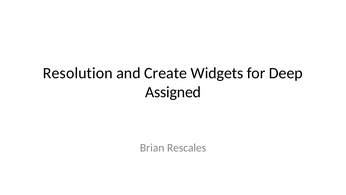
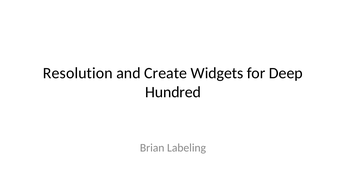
Assigned: Assigned -> Hundred
Rescales: Rescales -> Labeling
